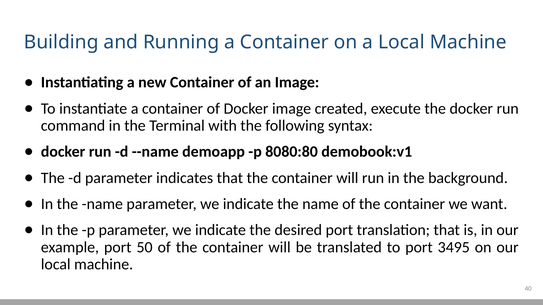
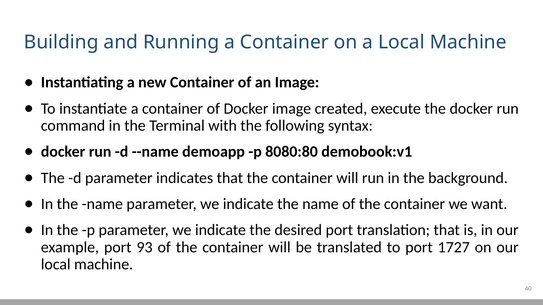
50: 50 -> 93
3495: 3495 -> 1727
